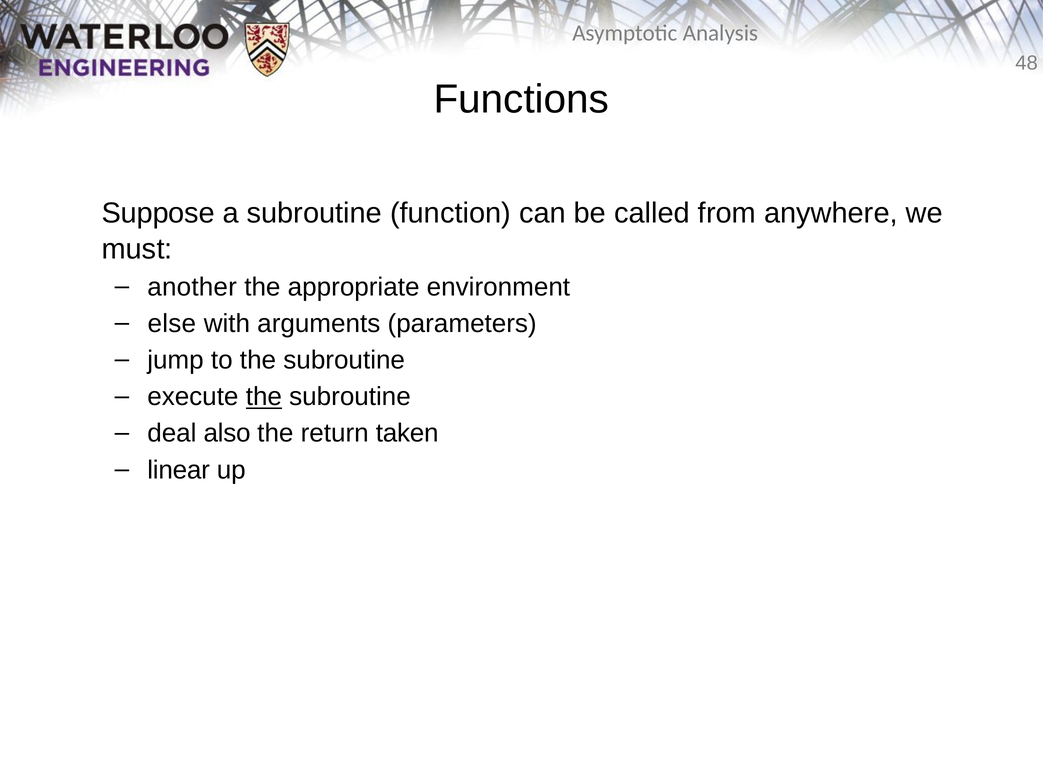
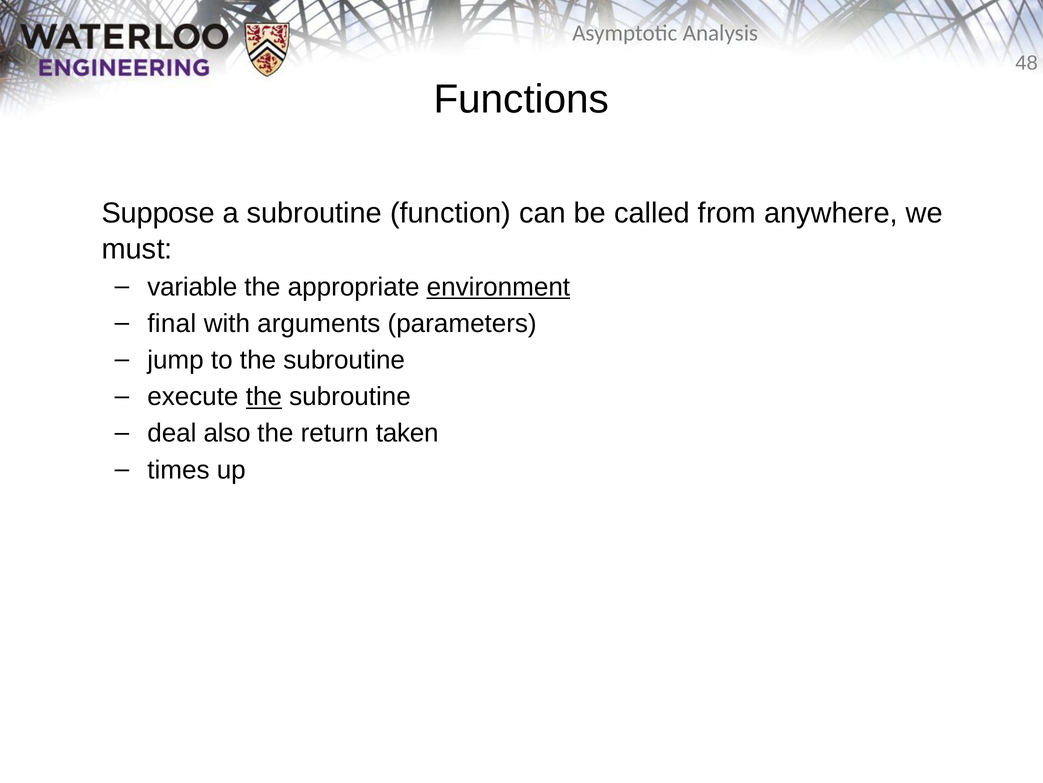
another: another -> variable
environment underline: none -> present
else: else -> final
linear: linear -> times
